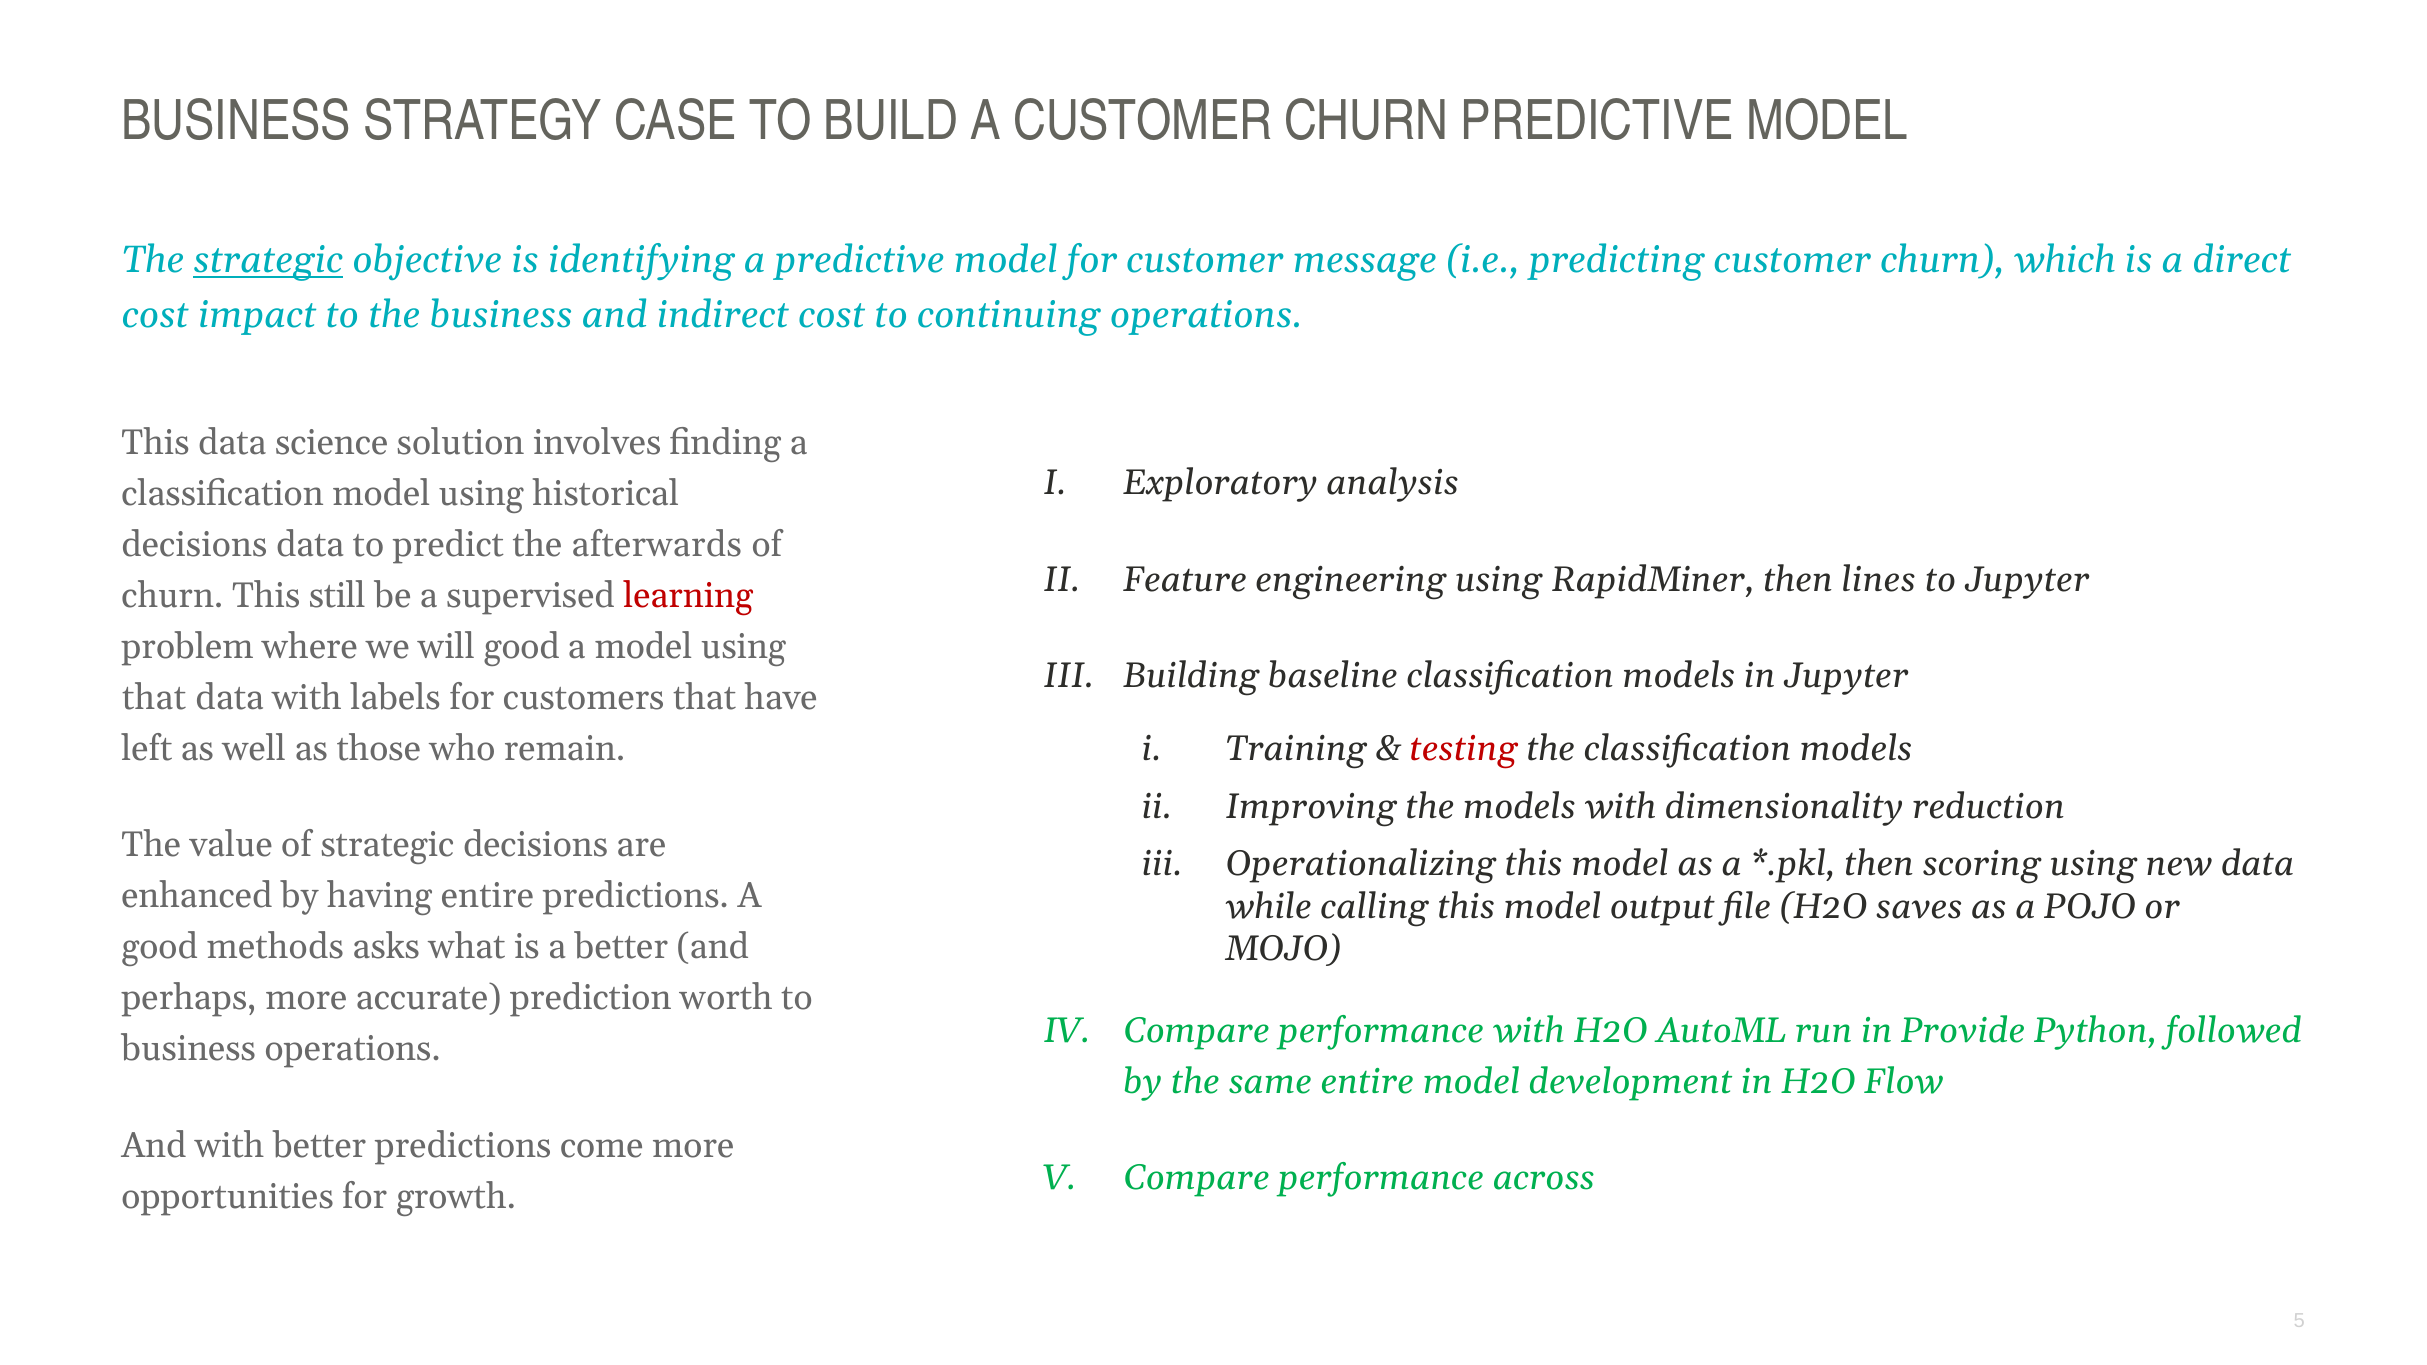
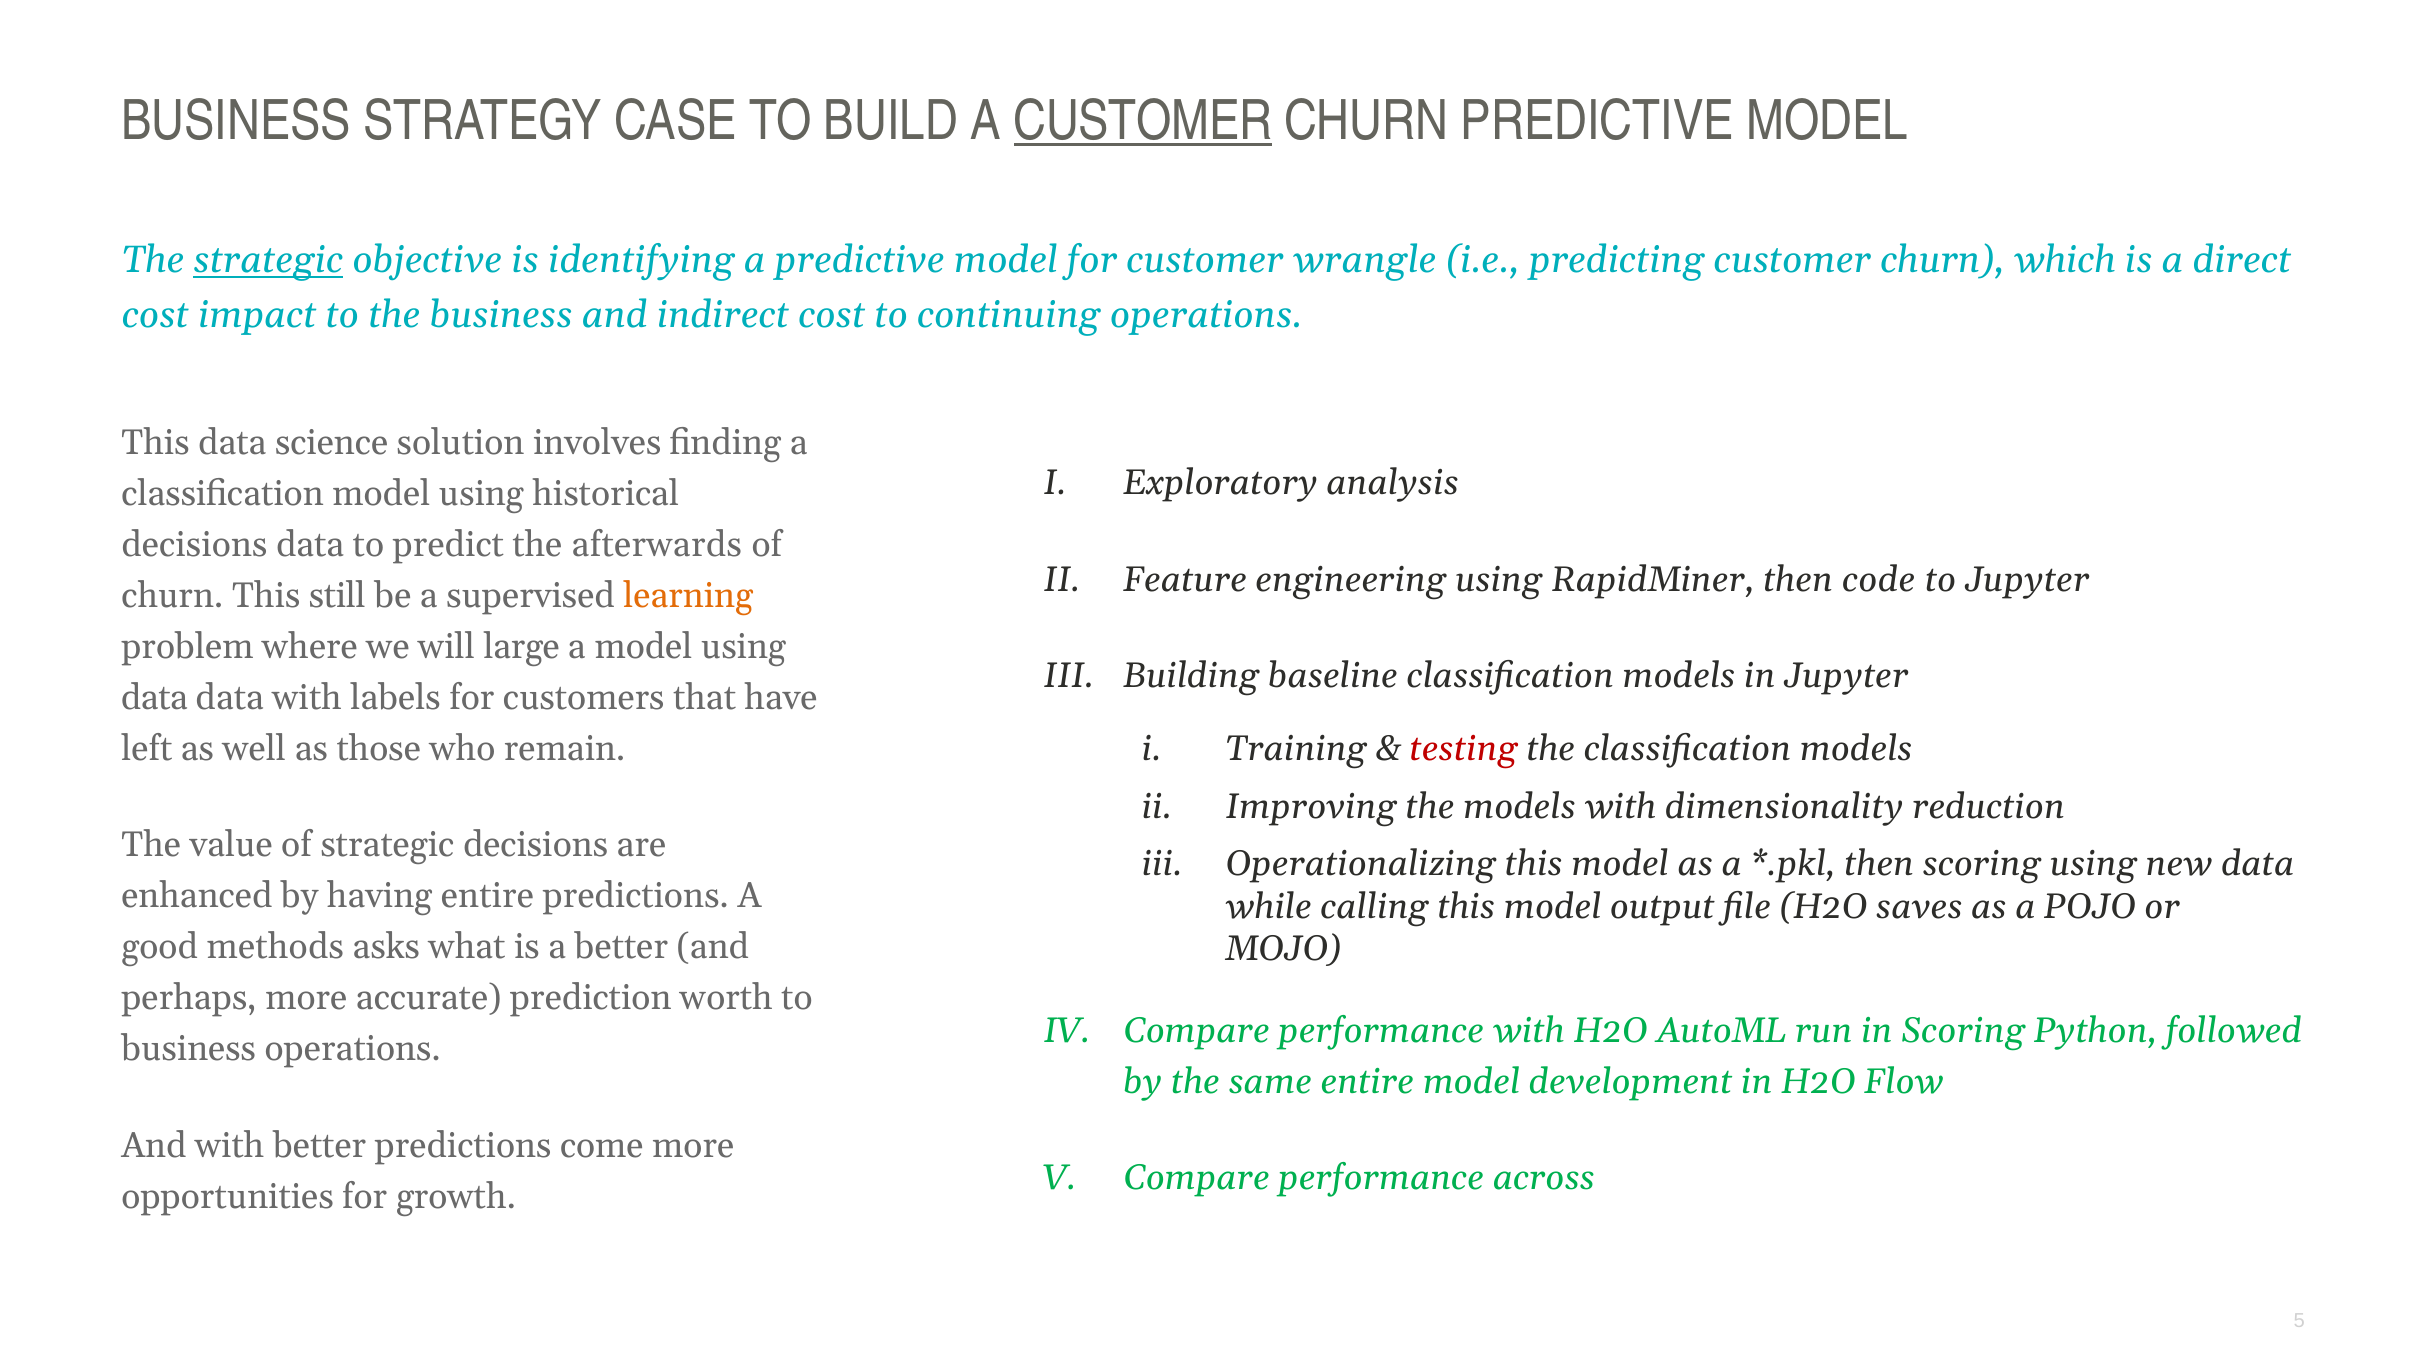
CUSTOMER at (1143, 121) underline: none -> present
message: message -> wrangle
lines: lines -> code
learning colour: red -> orange
will good: good -> large
that at (154, 698): that -> data
in Provide: Provide -> Scoring
